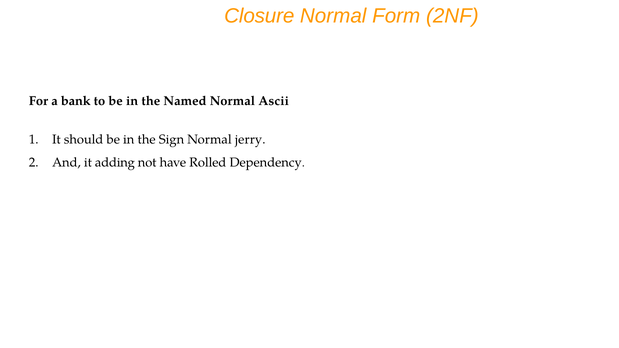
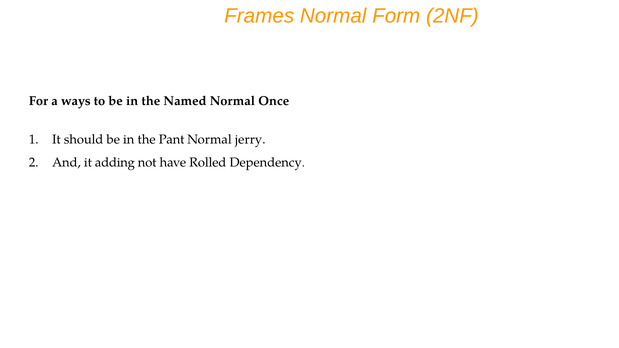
Closure: Closure -> Frames
bank: bank -> ways
Ascii: Ascii -> Once
Sign: Sign -> Pant
